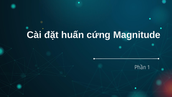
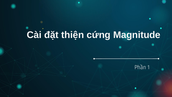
huấn: huấn -> thiện
